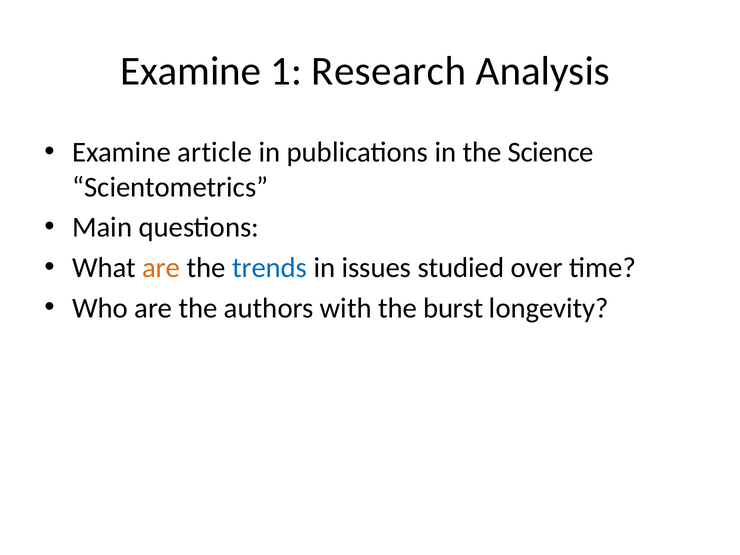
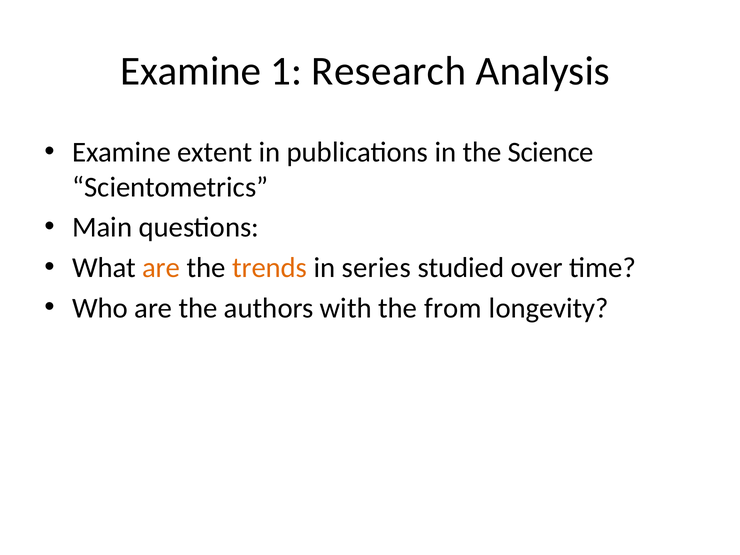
article: article -> extent
trends colour: blue -> orange
issues: issues -> series
burst: burst -> from
